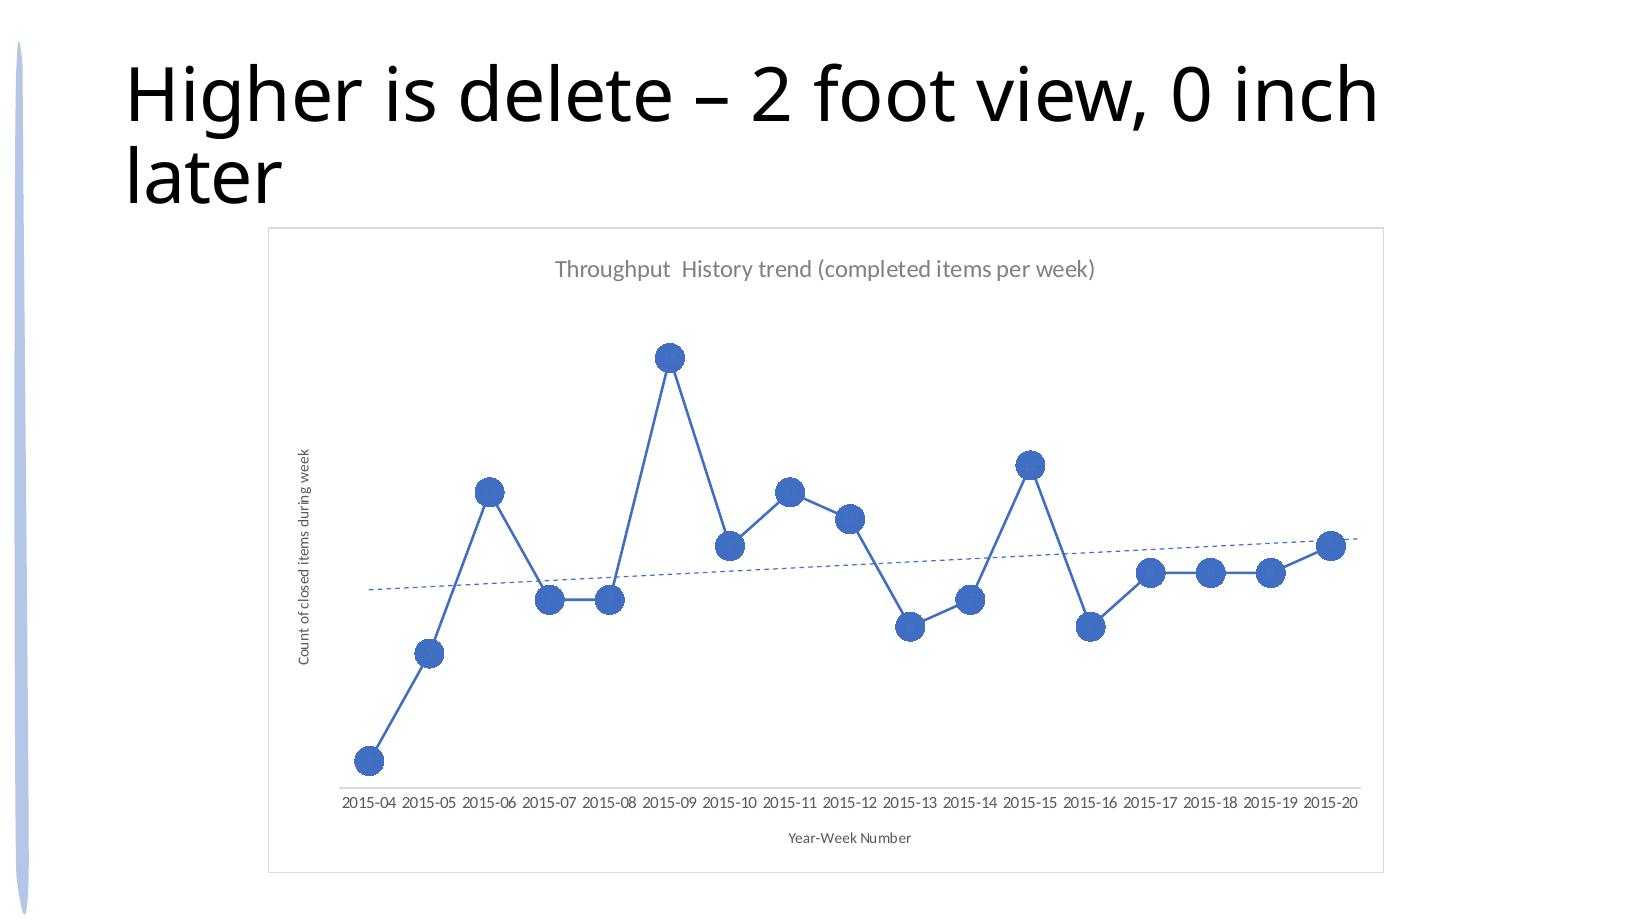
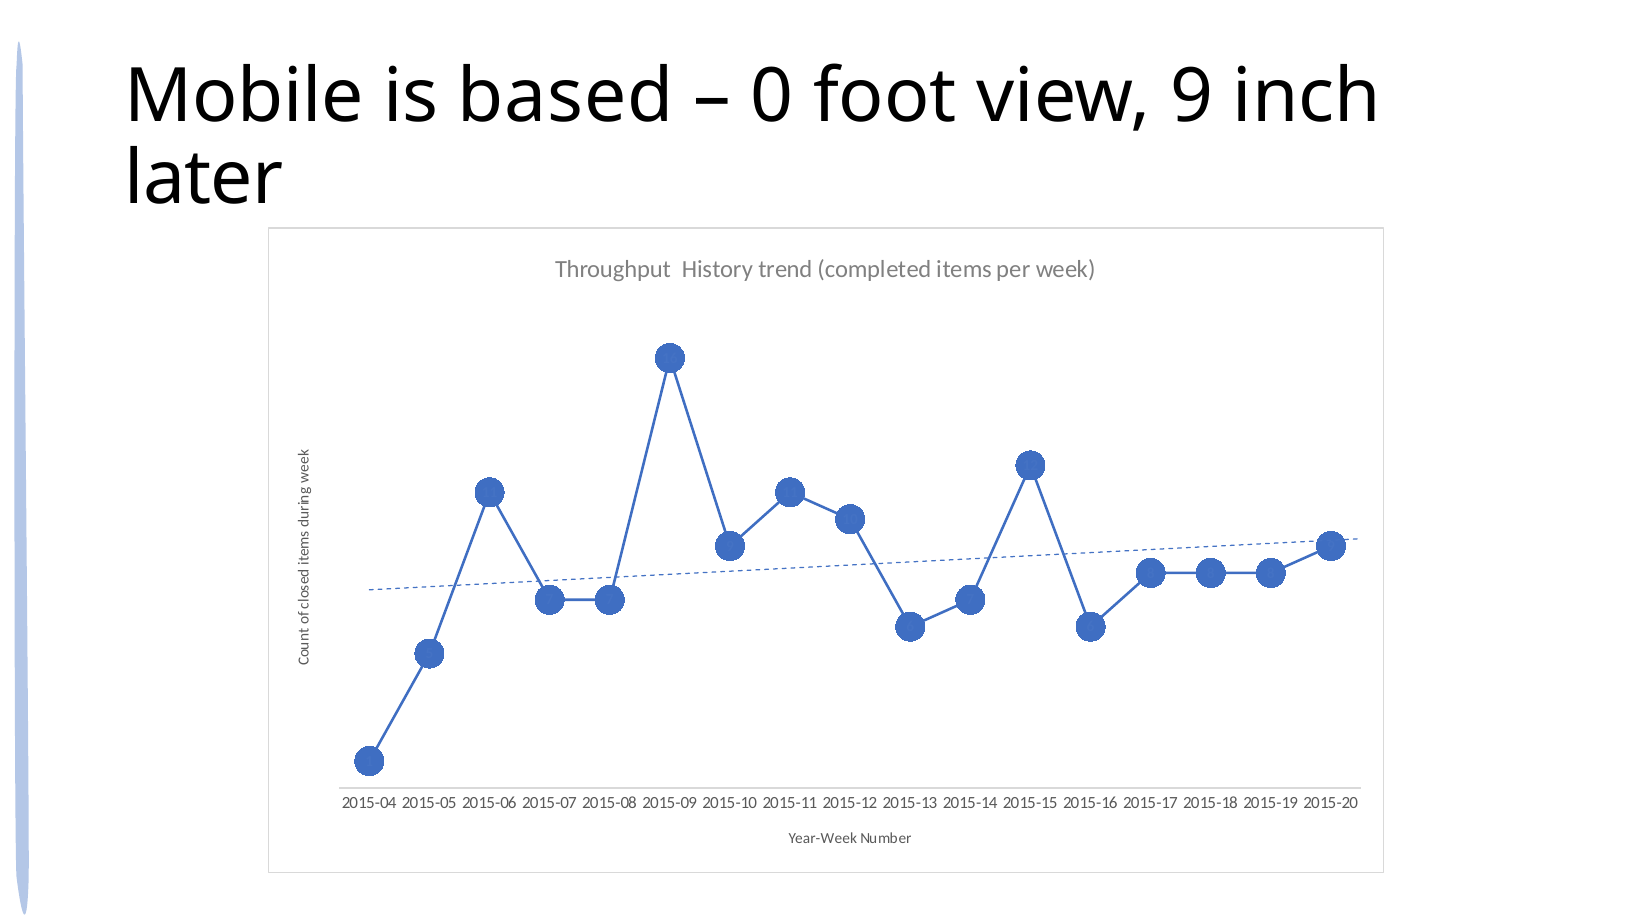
Higher: Higher -> Mobile
delete: delete -> based
2: 2 -> 0
view 0: 0 -> 9
